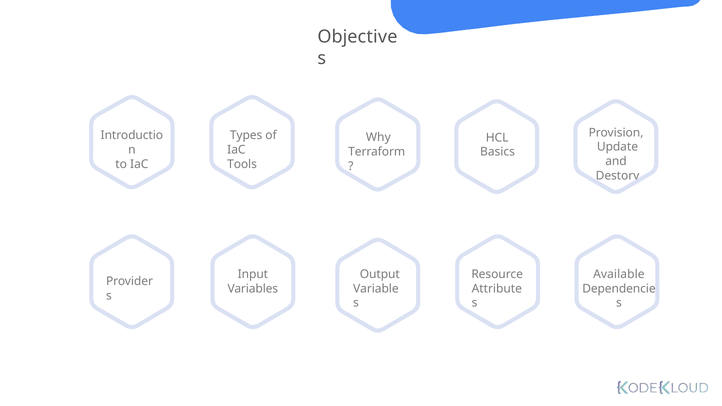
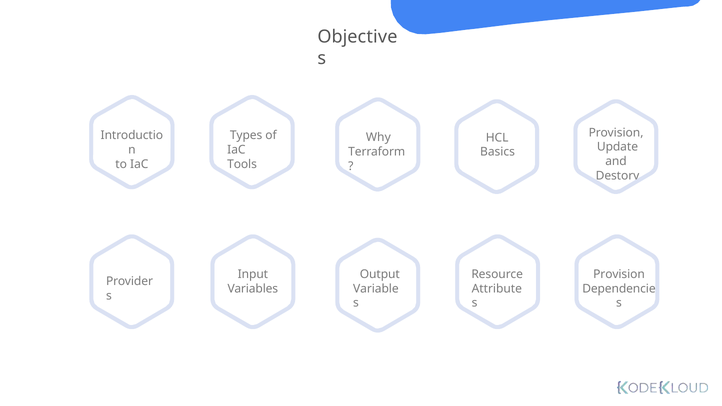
Available at (619, 274): Available -> Provision
